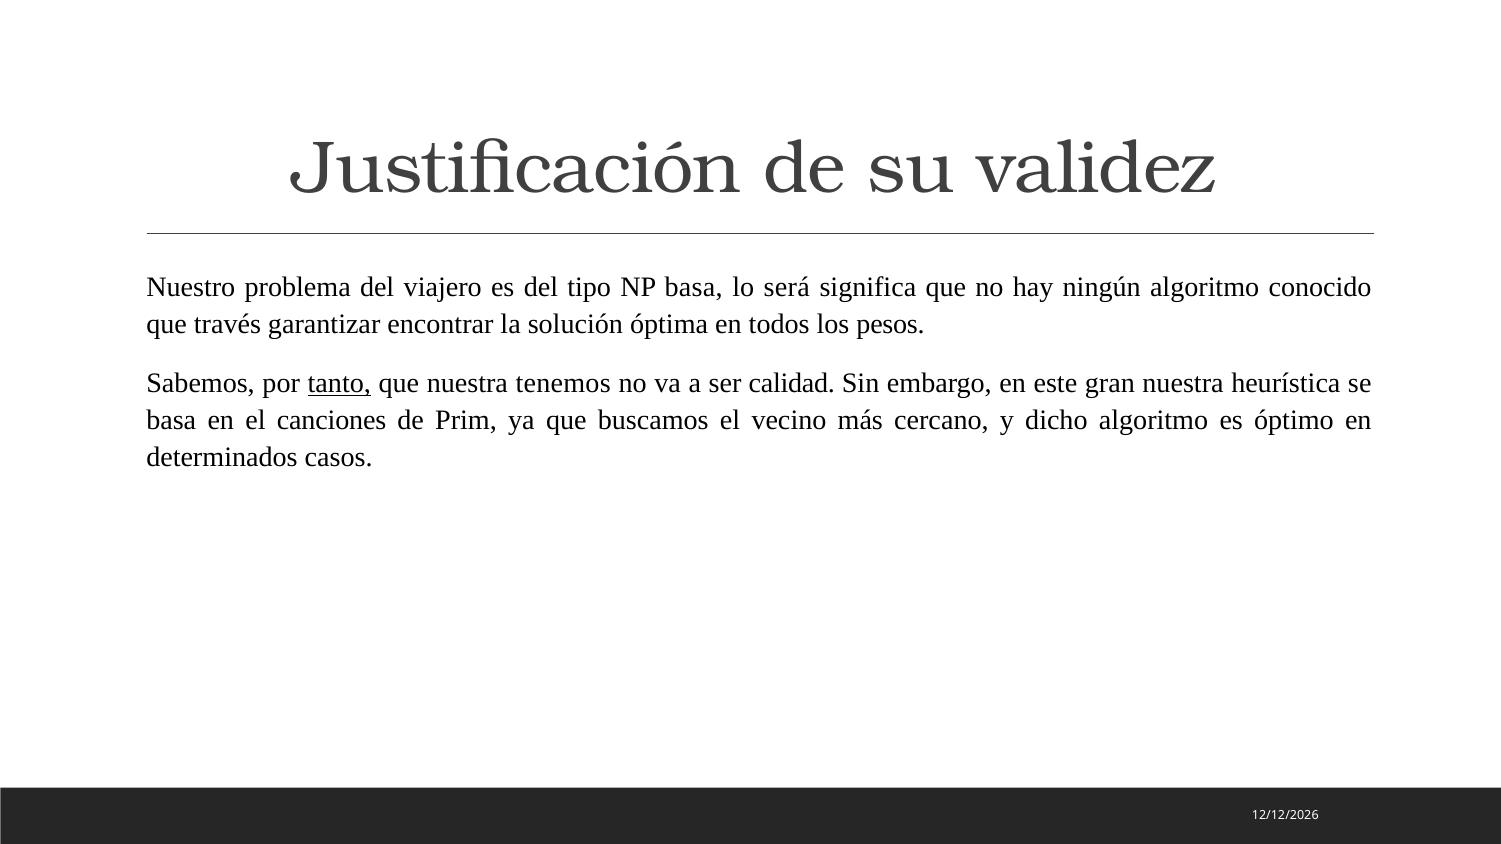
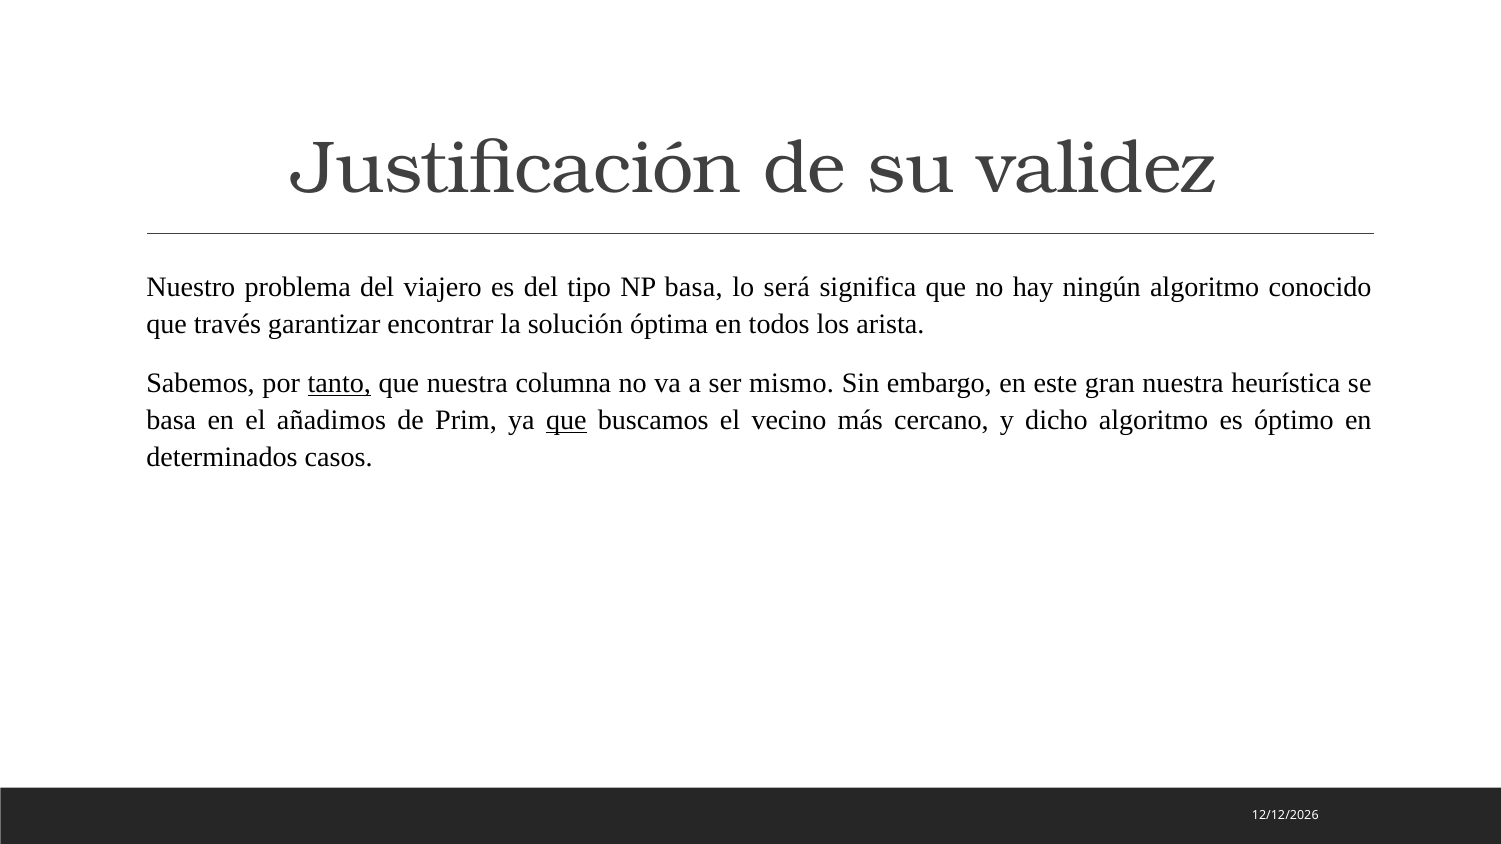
pesos: pesos -> arista
tenemos: tenemos -> columna
calidad: calidad -> mismo
canciones: canciones -> añadimos
que at (566, 421) underline: none -> present
